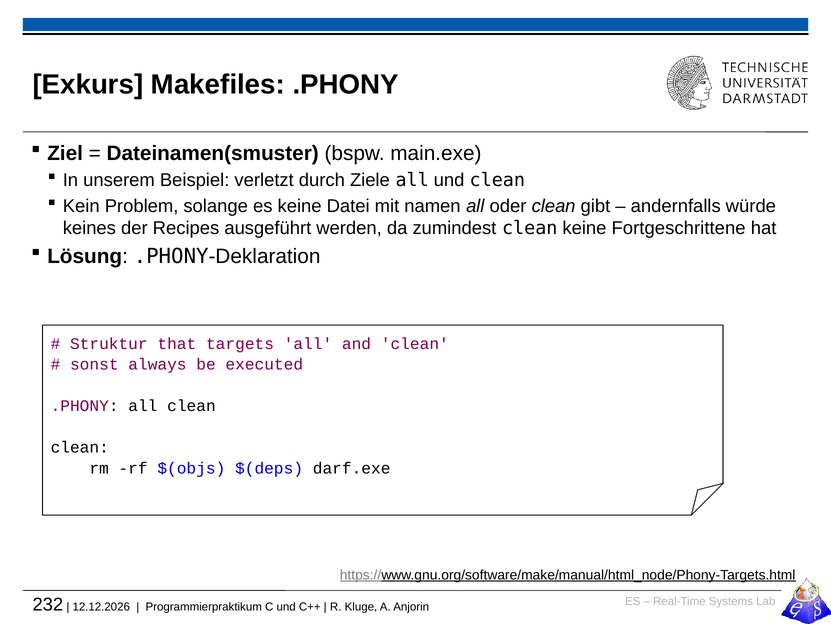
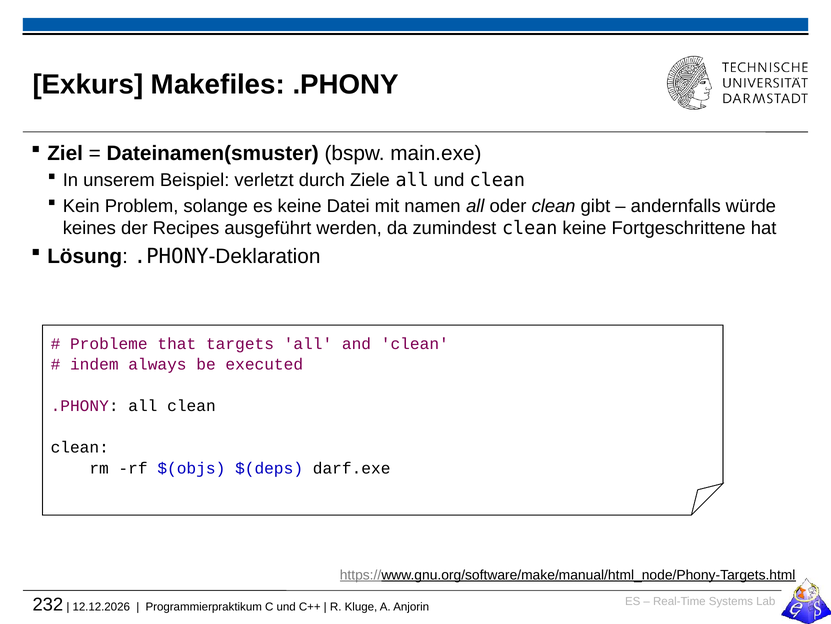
Struktur: Struktur -> Probleme
sonst: sonst -> indem
